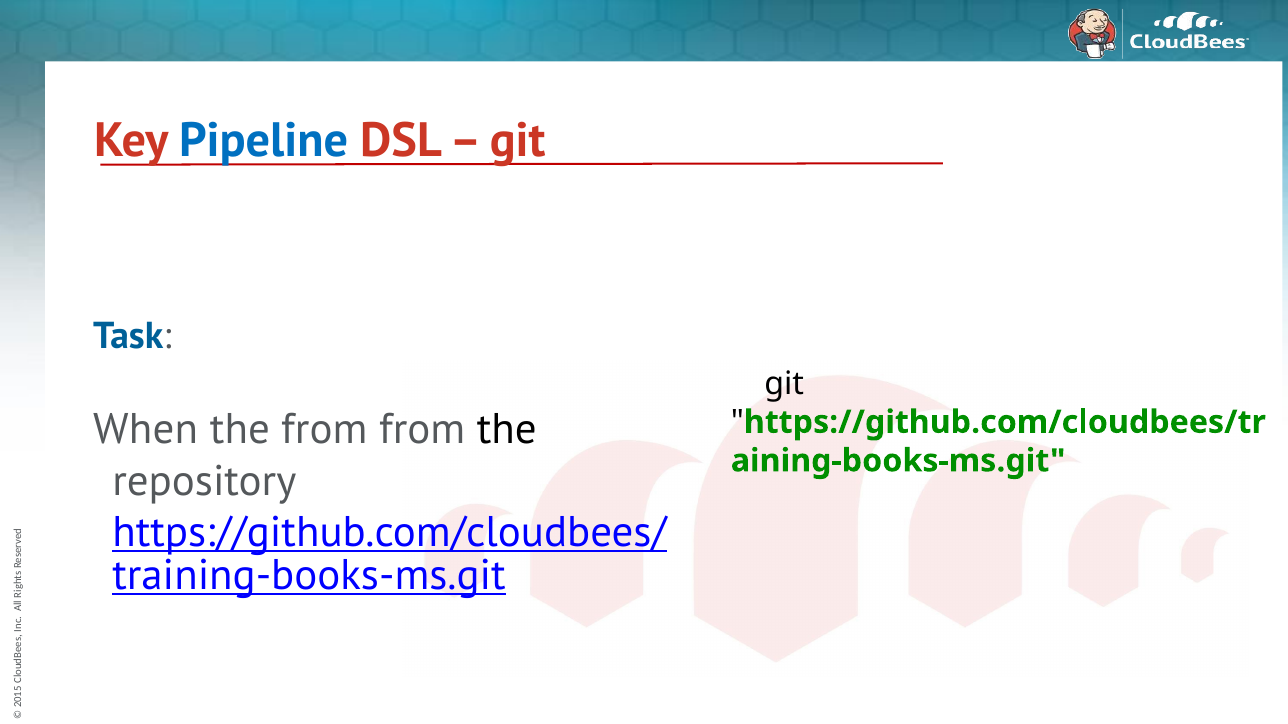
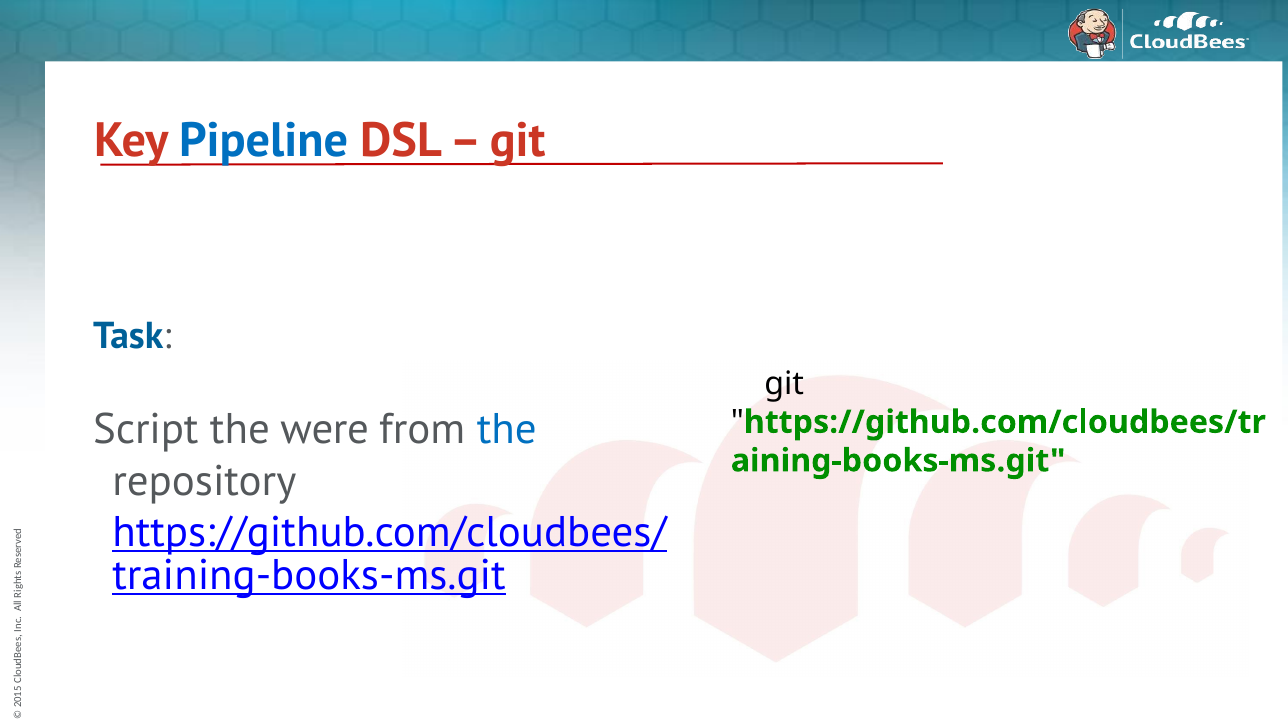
When: When -> Script
the from: from -> were
the at (507, 430) colour: black -> blue
